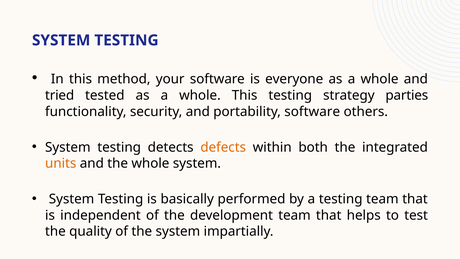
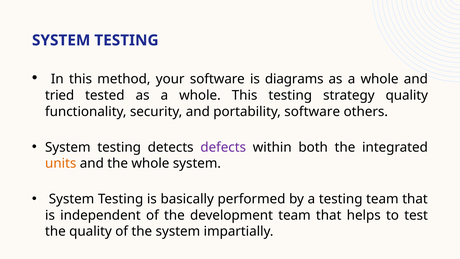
everyone: everyone -> diagrams
strategy parties: parties -> quality
defects colour: orange -> purple
